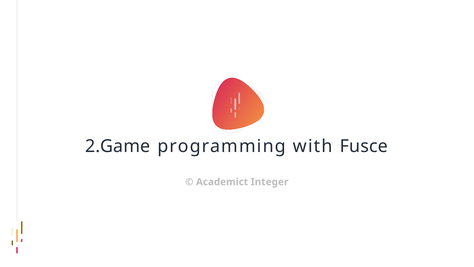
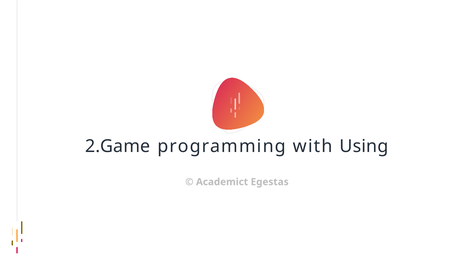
Fusce: Fusce -> Using
Integer: Integer -> Egestas
